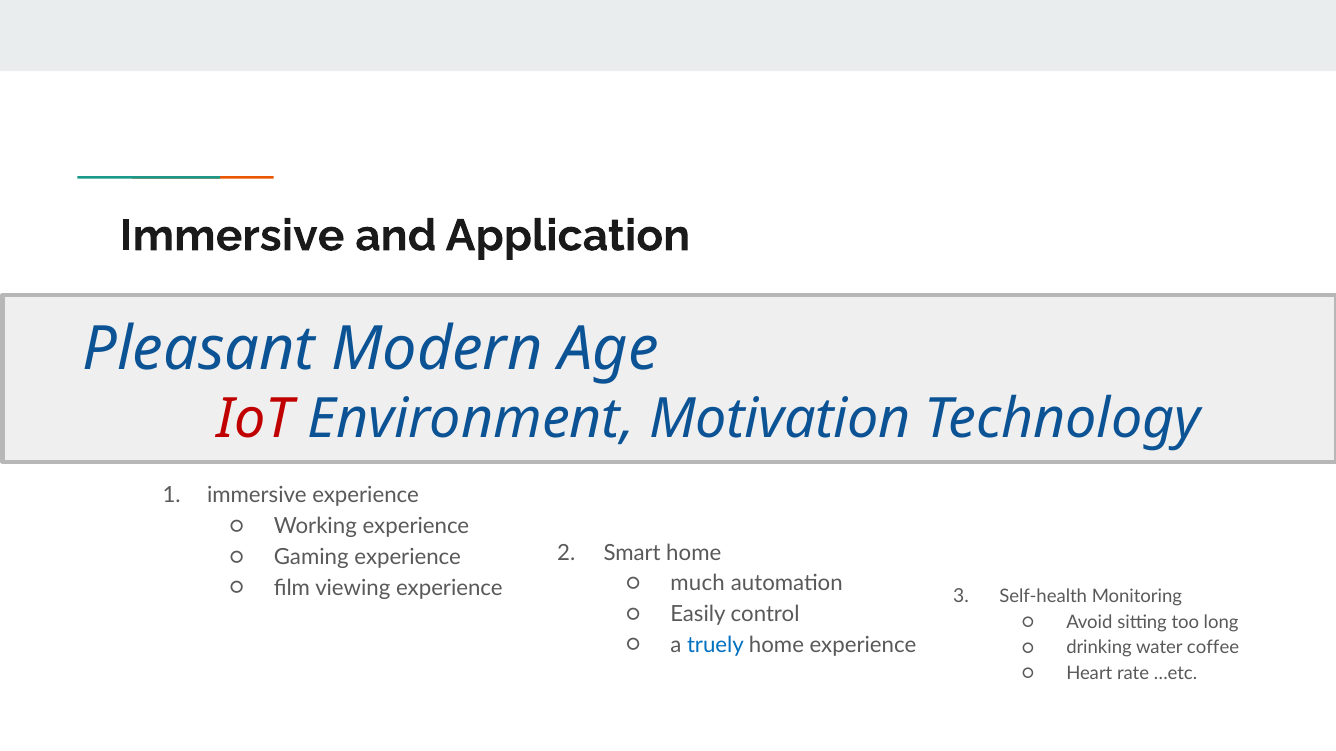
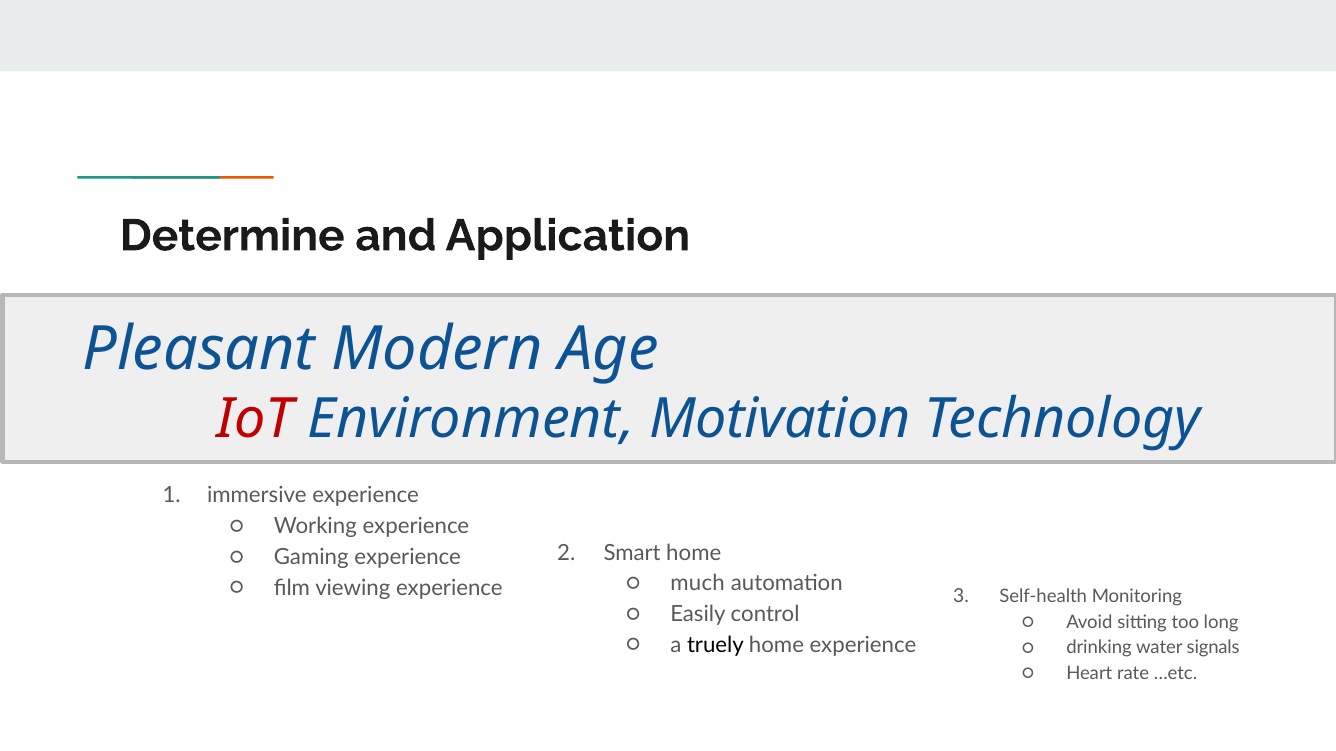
Immersive at (232, 236): Immersive -> Determine
truely colour: blue -> black
coffee: coffee -> signals
